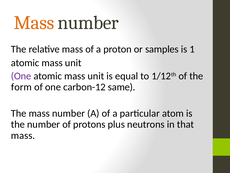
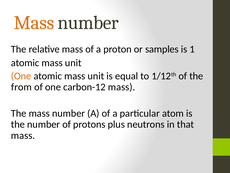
One at (21, 76) colour: purple -> orange
form: form -> from
carbon-12 same: same -> mass
